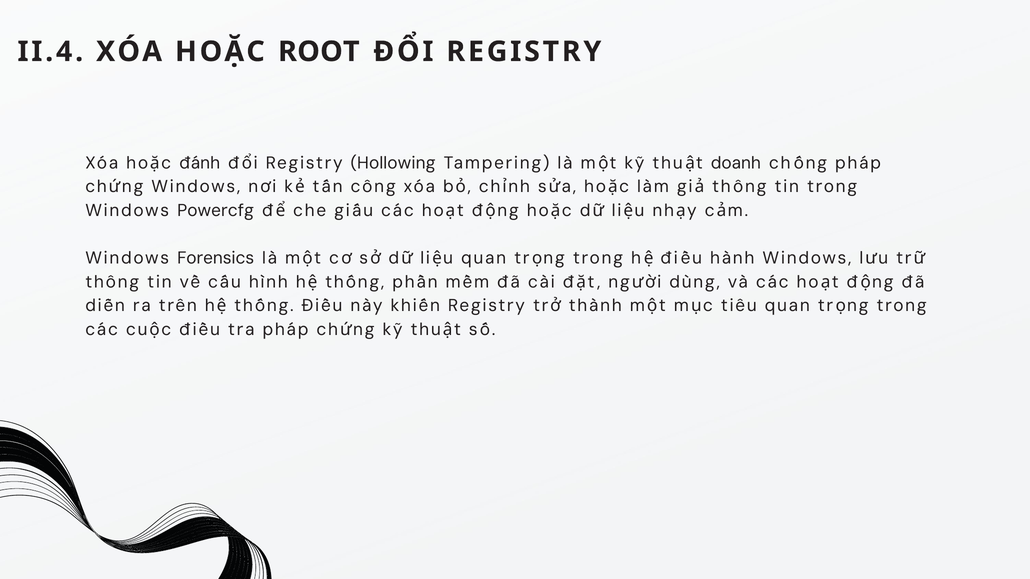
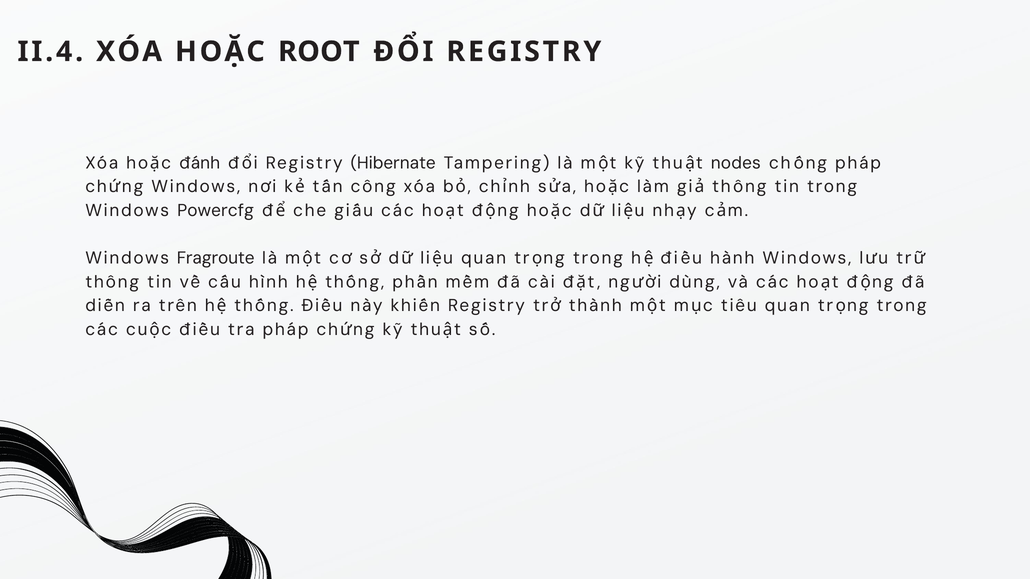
Hollowing: Hollowing -> Hibernate
doanh: doanh -> nodes
Forensics: Forensics -> Fragroute
